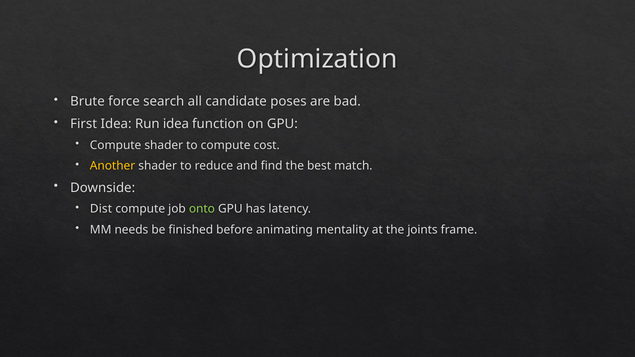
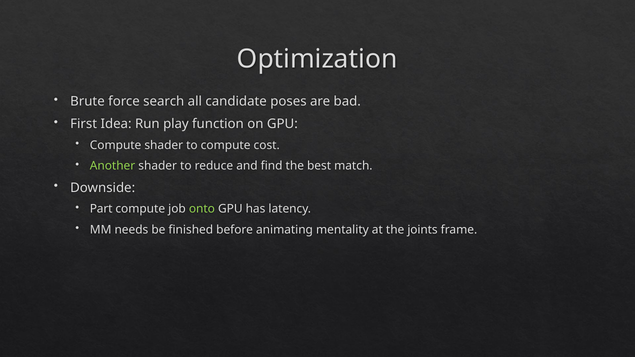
Run idea: idea -> play
Another colour: yellow -> light green
Dist: Dist -> Part
